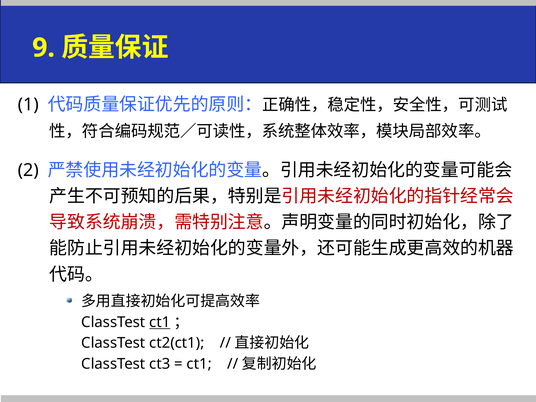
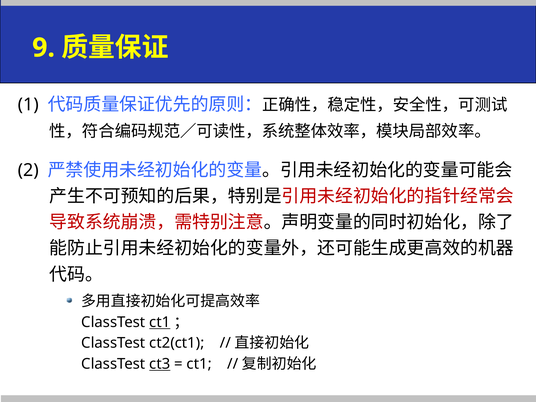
ct3 underline: none -> present
